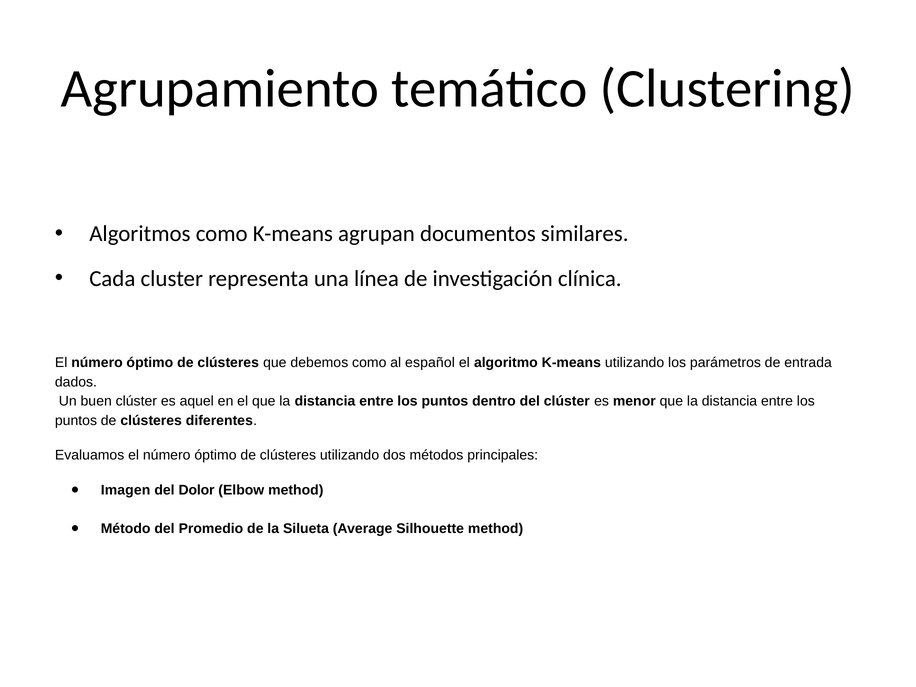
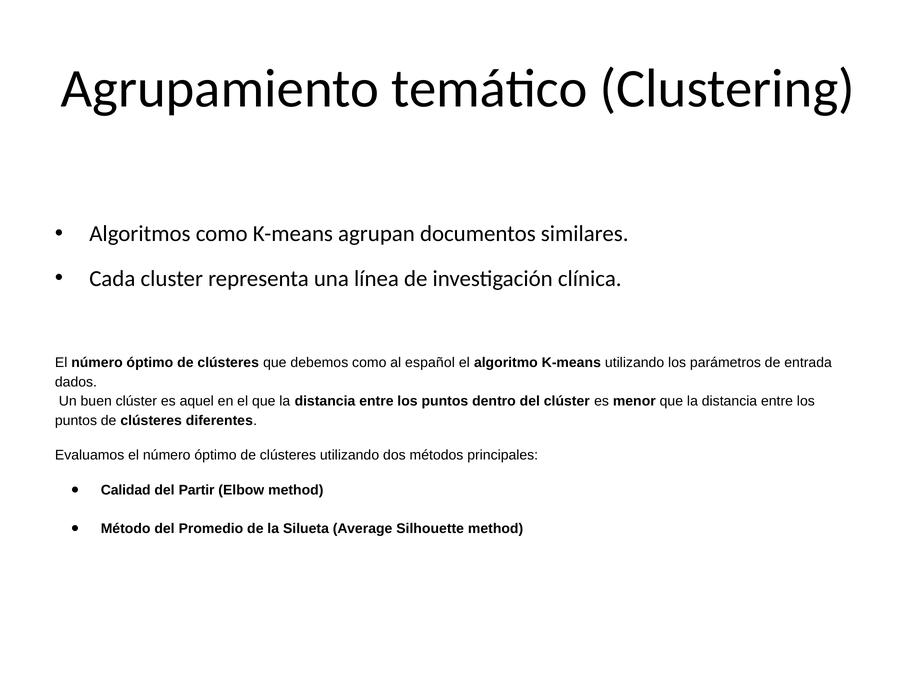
Imagen: Imagen -> Calidad
Dolor: Dolor -> Partir
